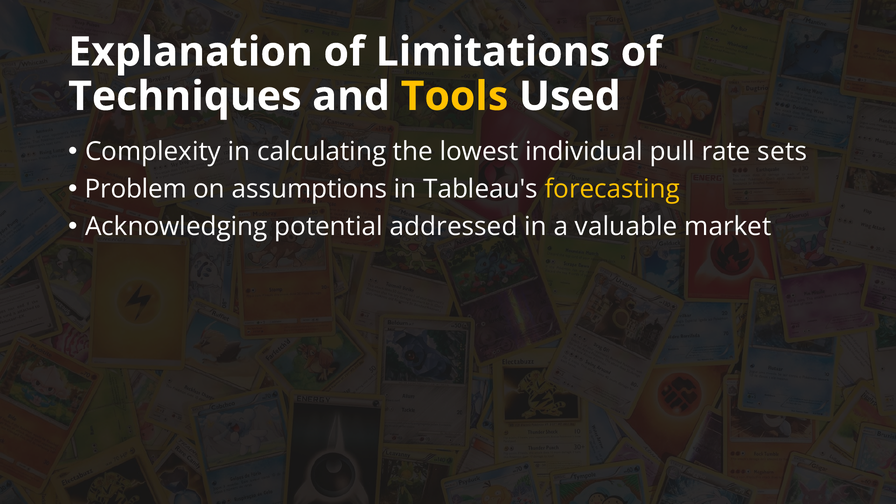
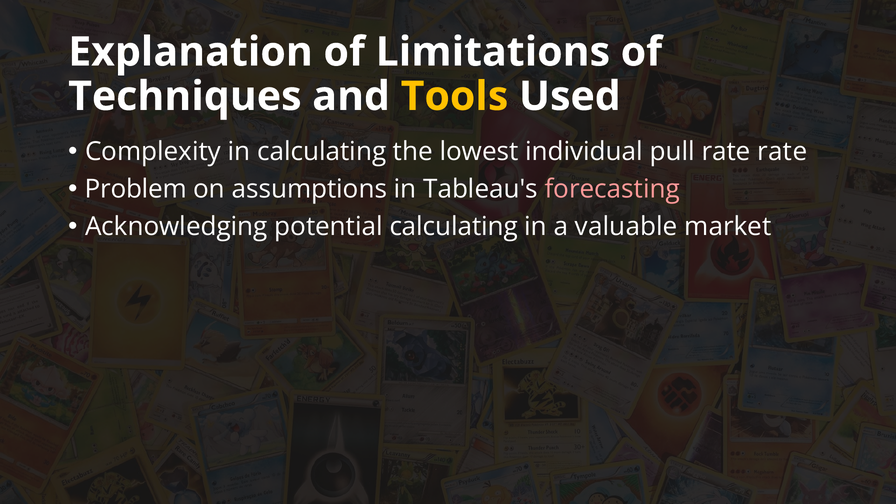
rate sets: sets -> rate
forecasting colour: yellow -> pink
potential addressed: addressed -> calculating
